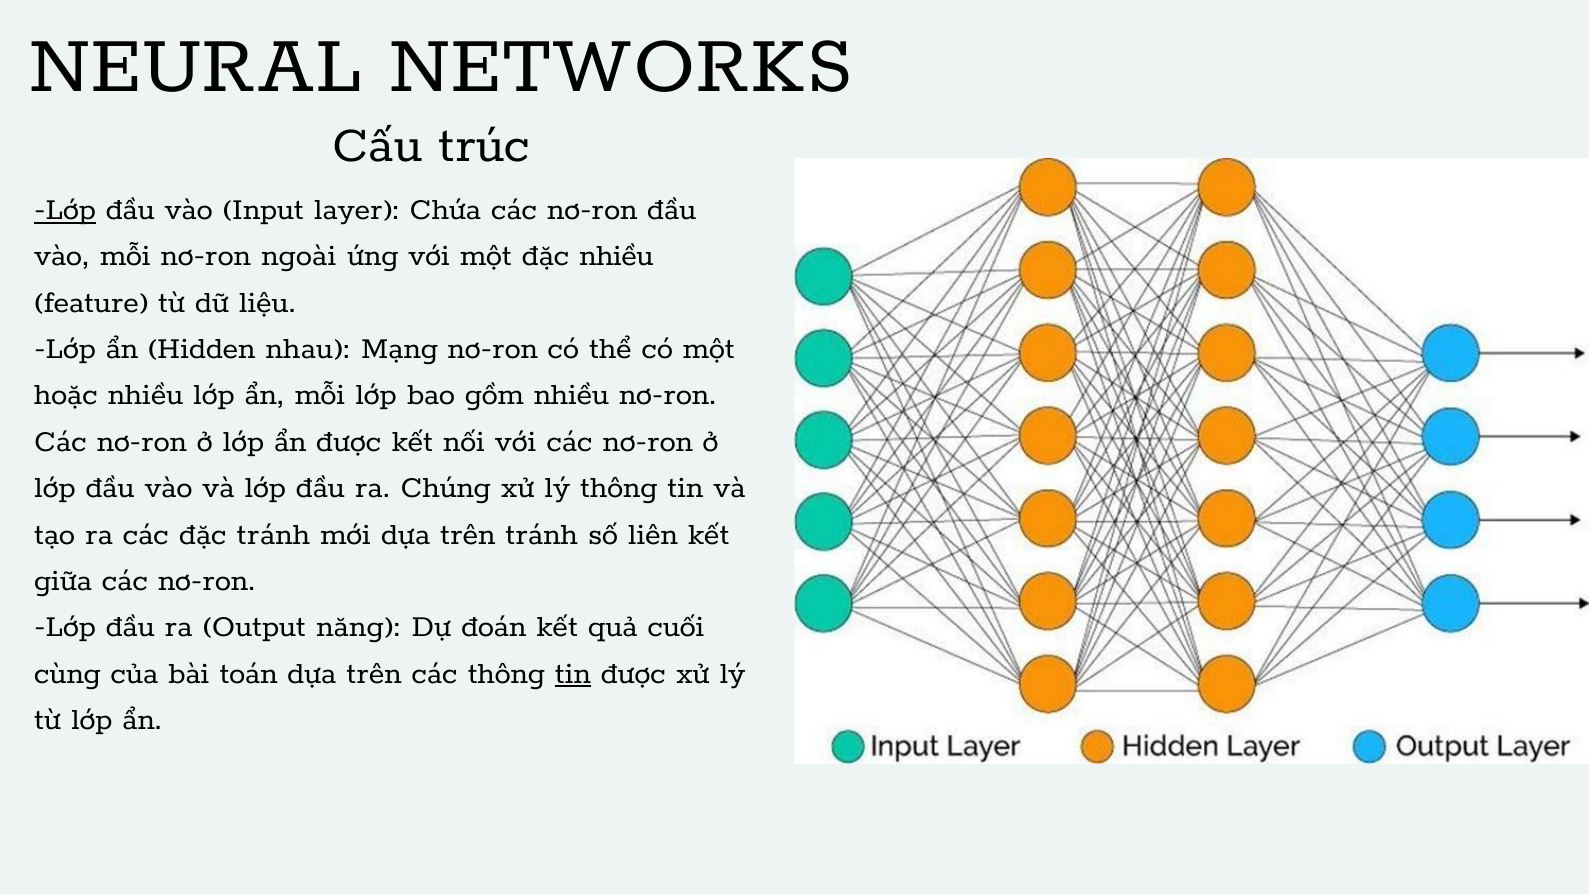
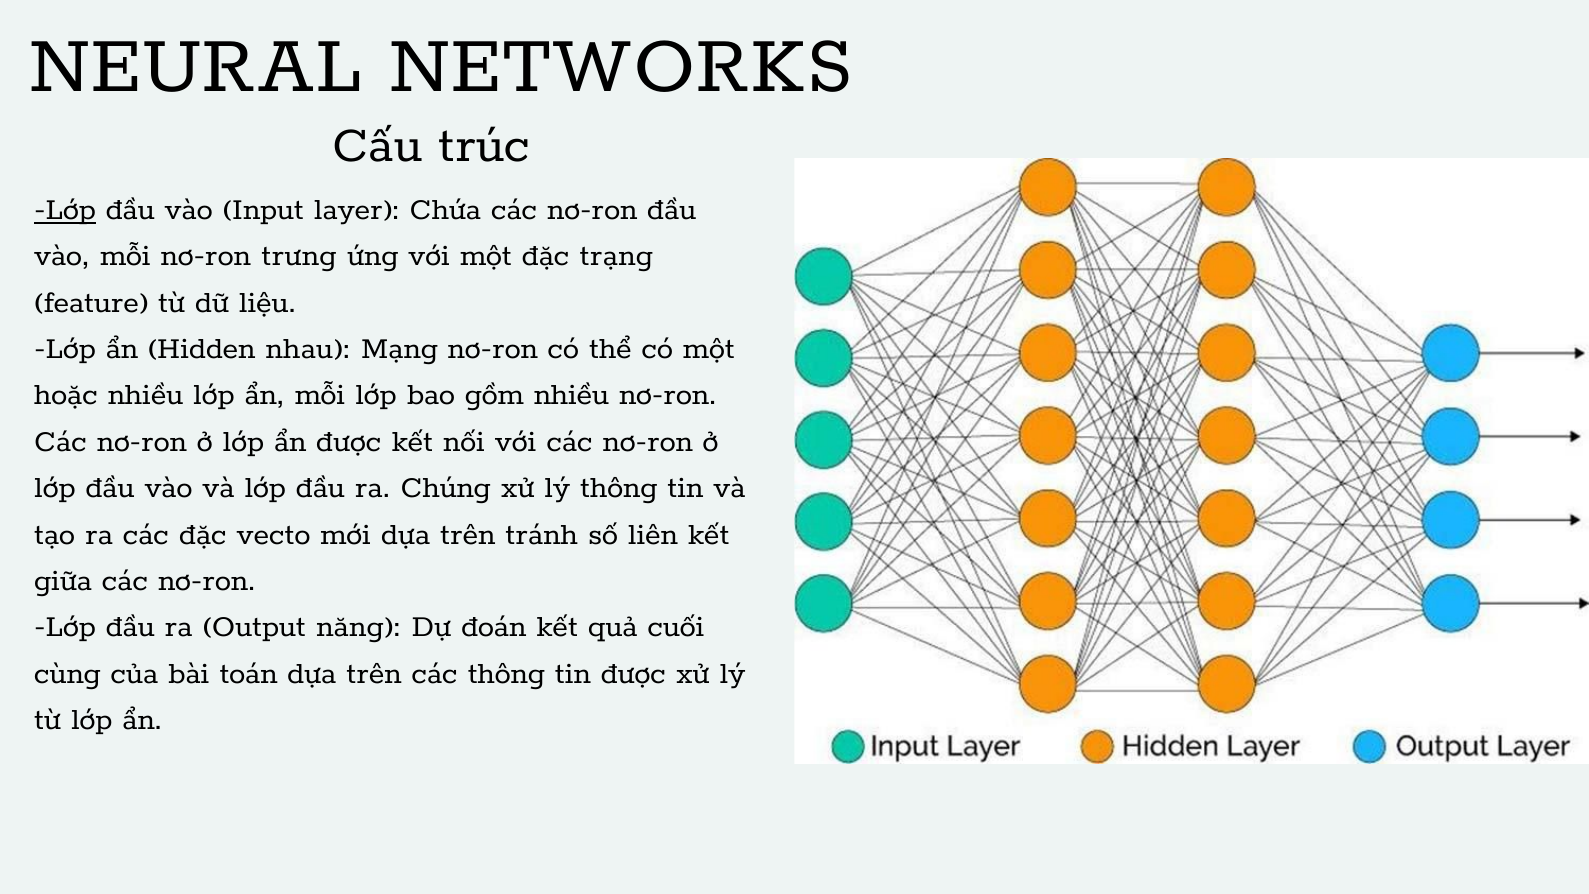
ngoài: ngoài -> trưng
đặc nhiều: nhiều -> trạng
đặc tránh: tránh -> vecto
tin at (573, 672) underline: present -> none
